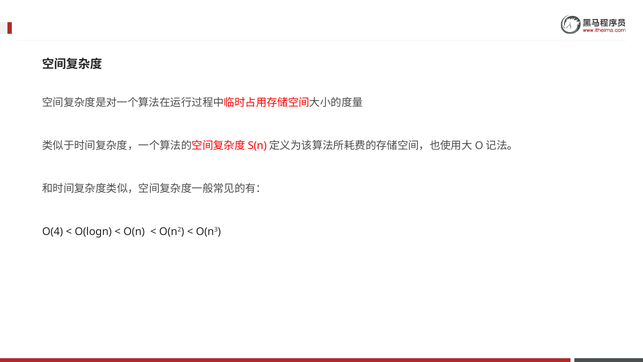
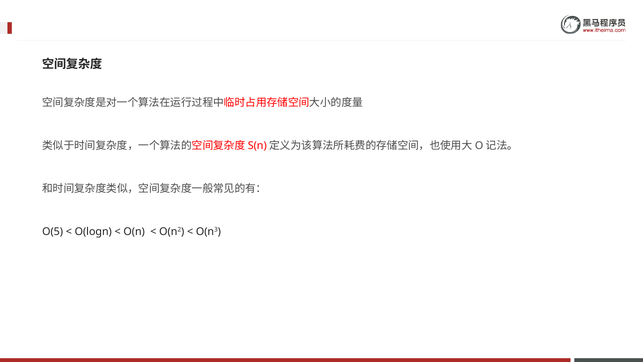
O(4: O(4 -> O(5
